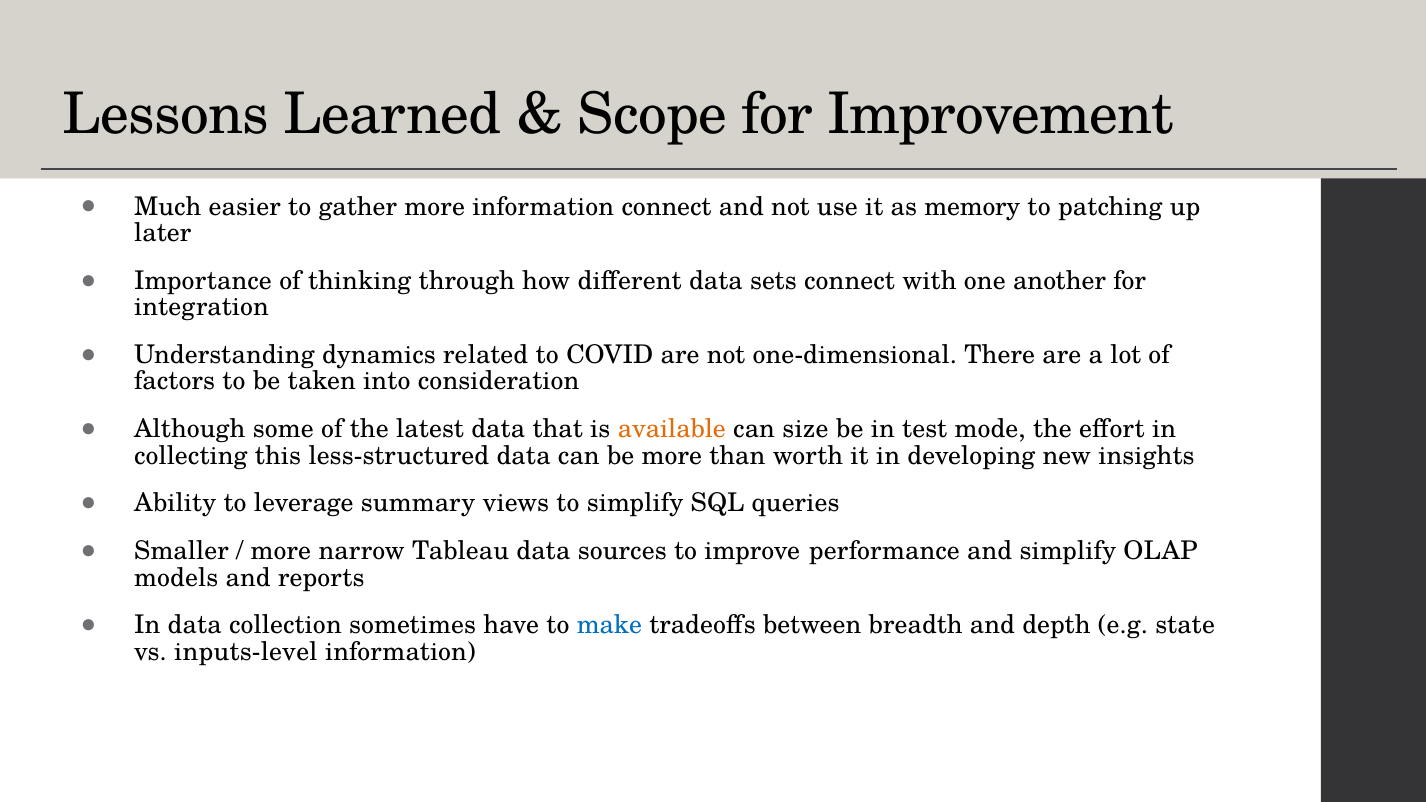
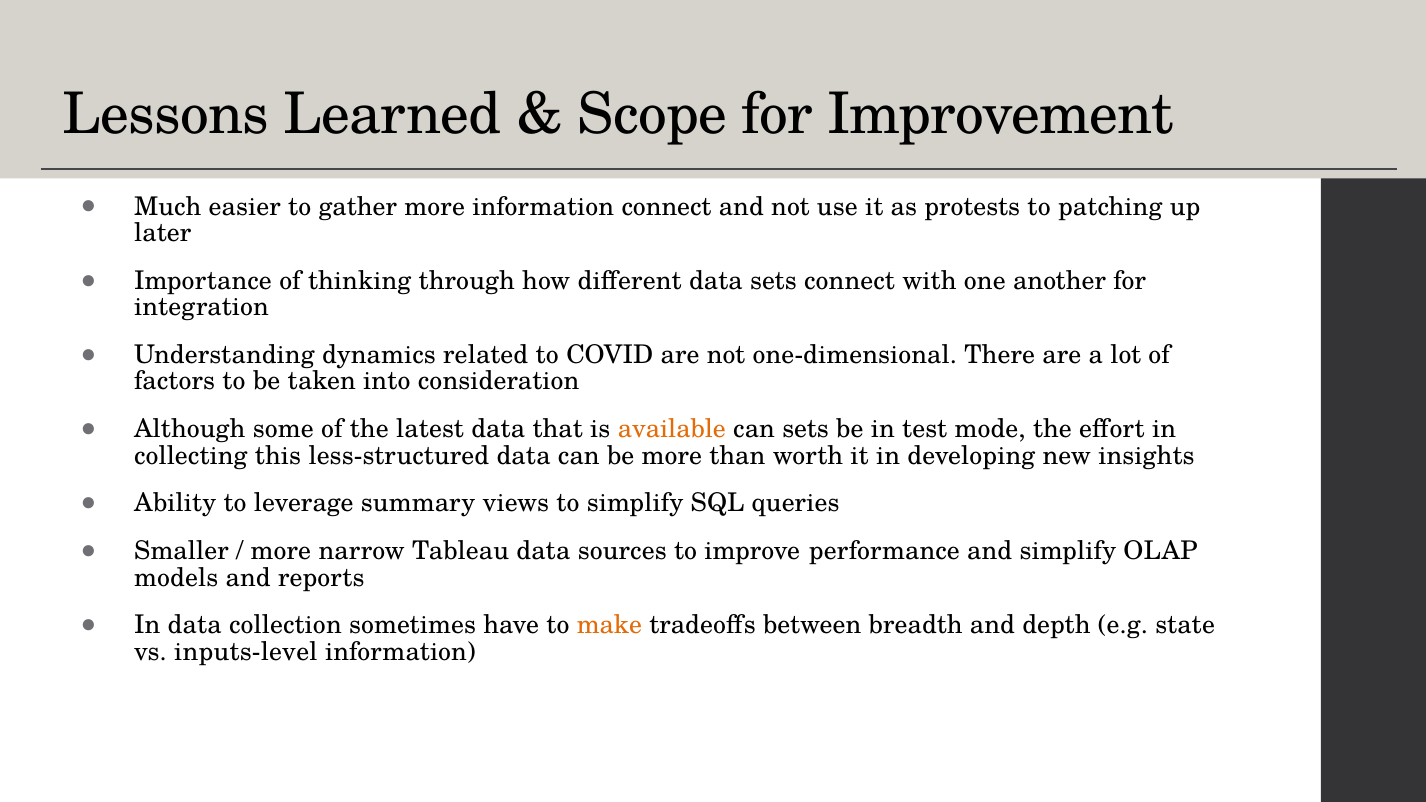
memory: memory -> protests
can size: size -> sets
make colour: blue -> orange
